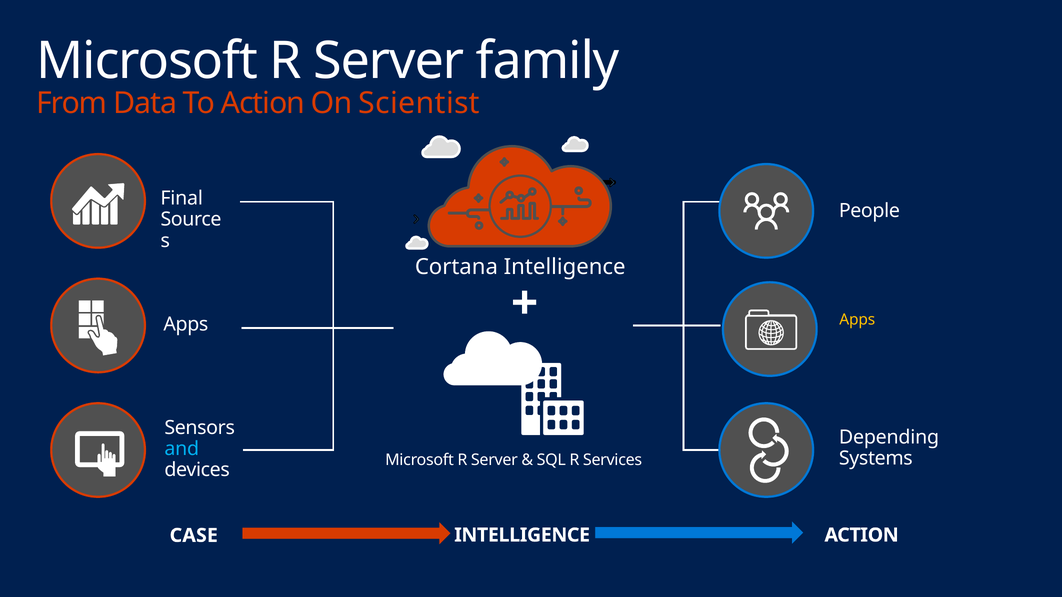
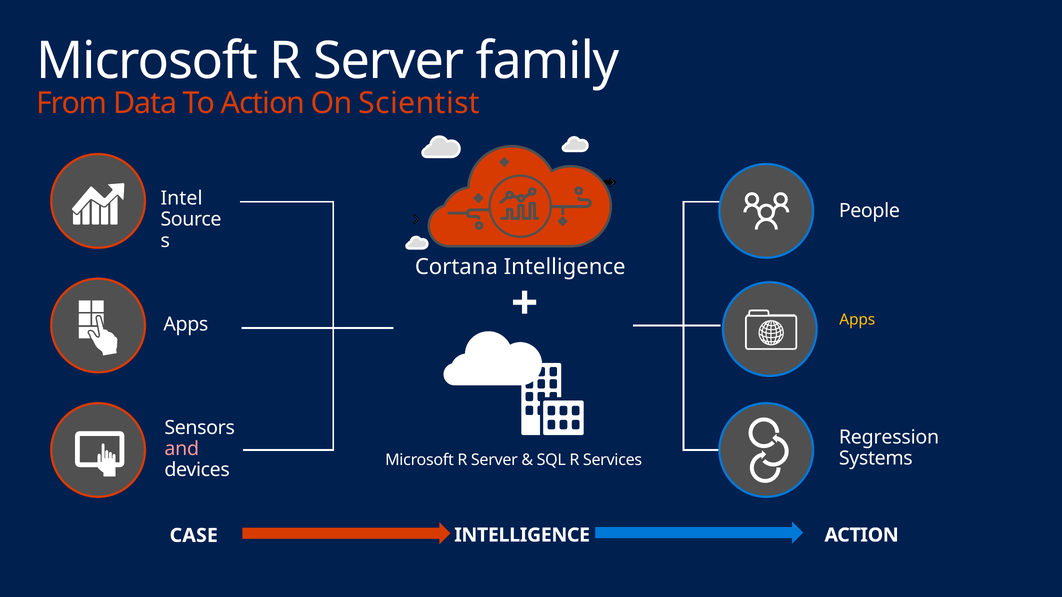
Final: Final -> Intel
Depending: Depending -> Regression
and colour: light blue -> pink
